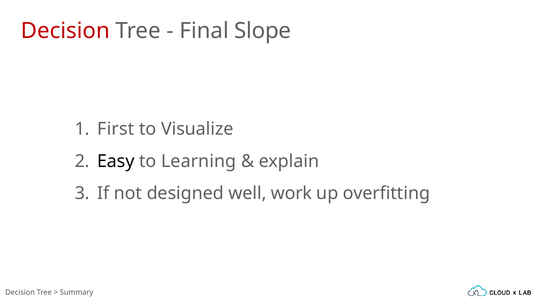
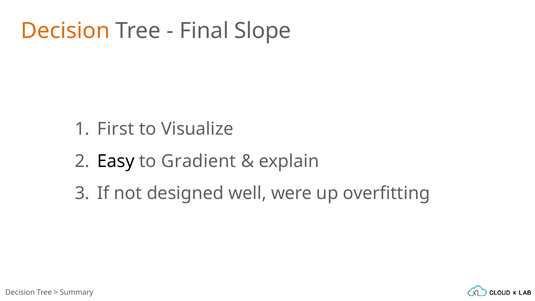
Decision at (65, 31) colour: red -> orange
Learning: Learning -> Gradient
work: work -> were
